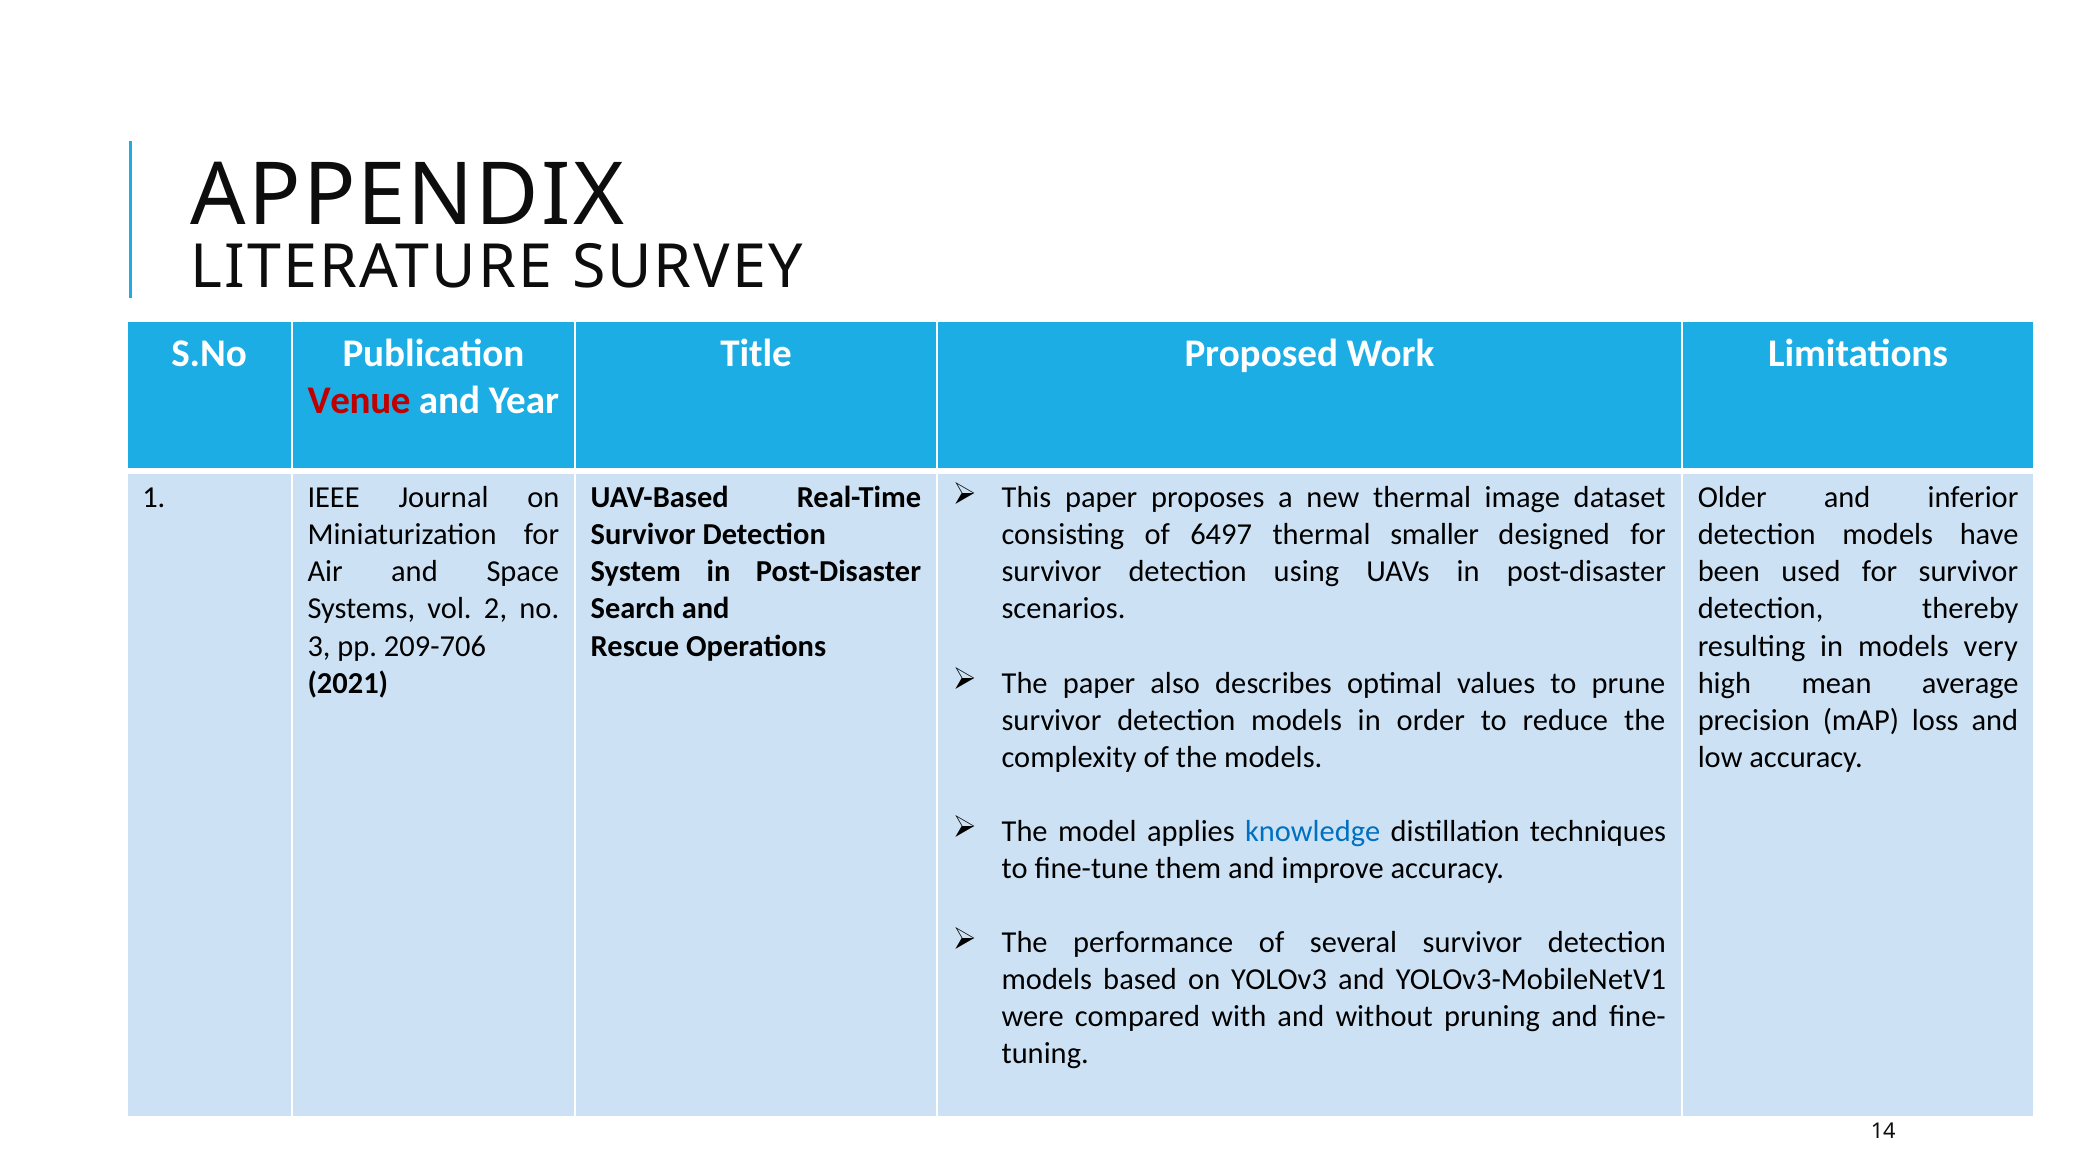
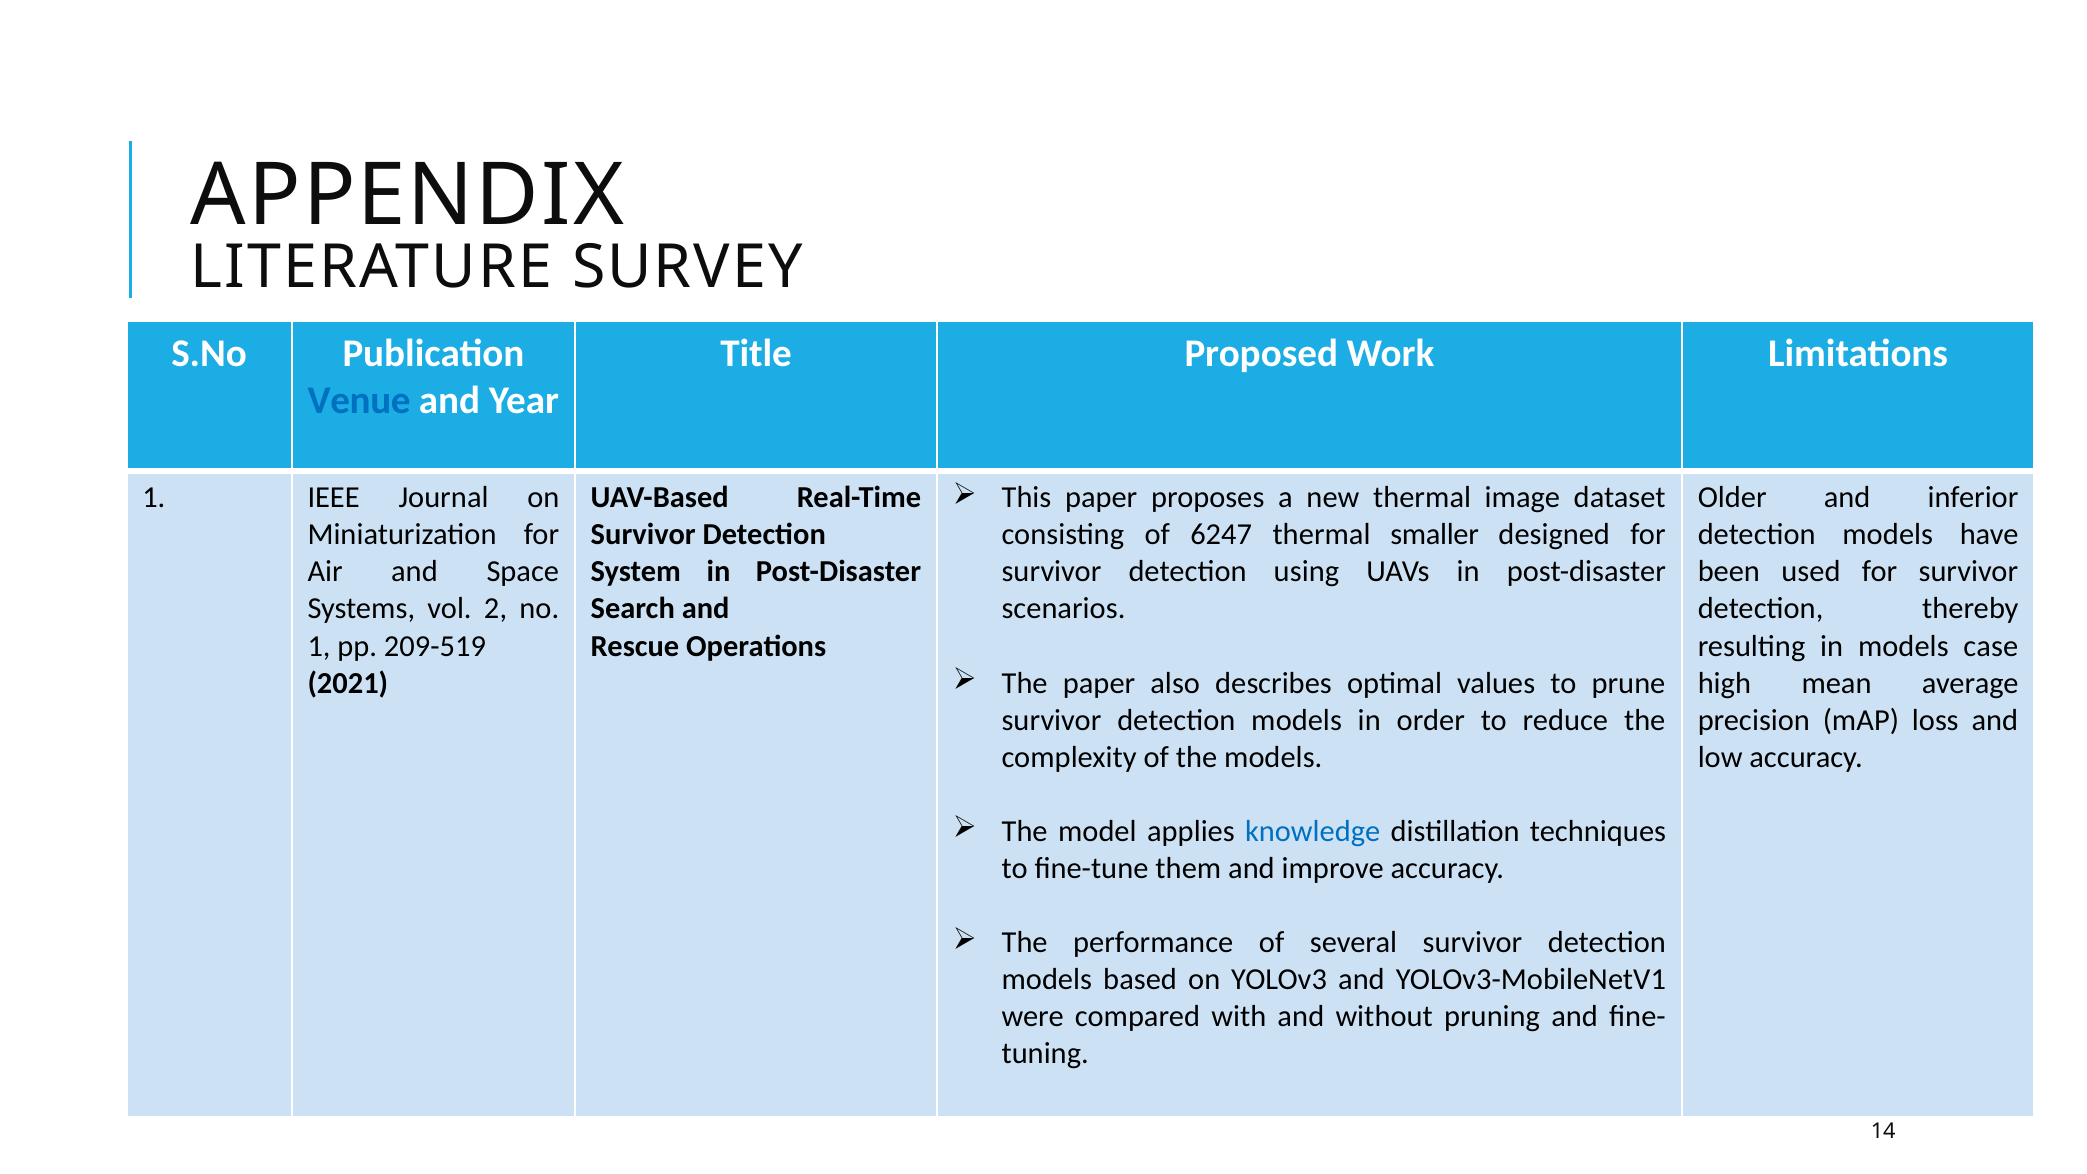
Venue colour: red -> blue
6497: 6497 -> 6247
3 at (319, 646): 3 -> 1
209-706: 209-706 -> 209-519
very: very -> case
